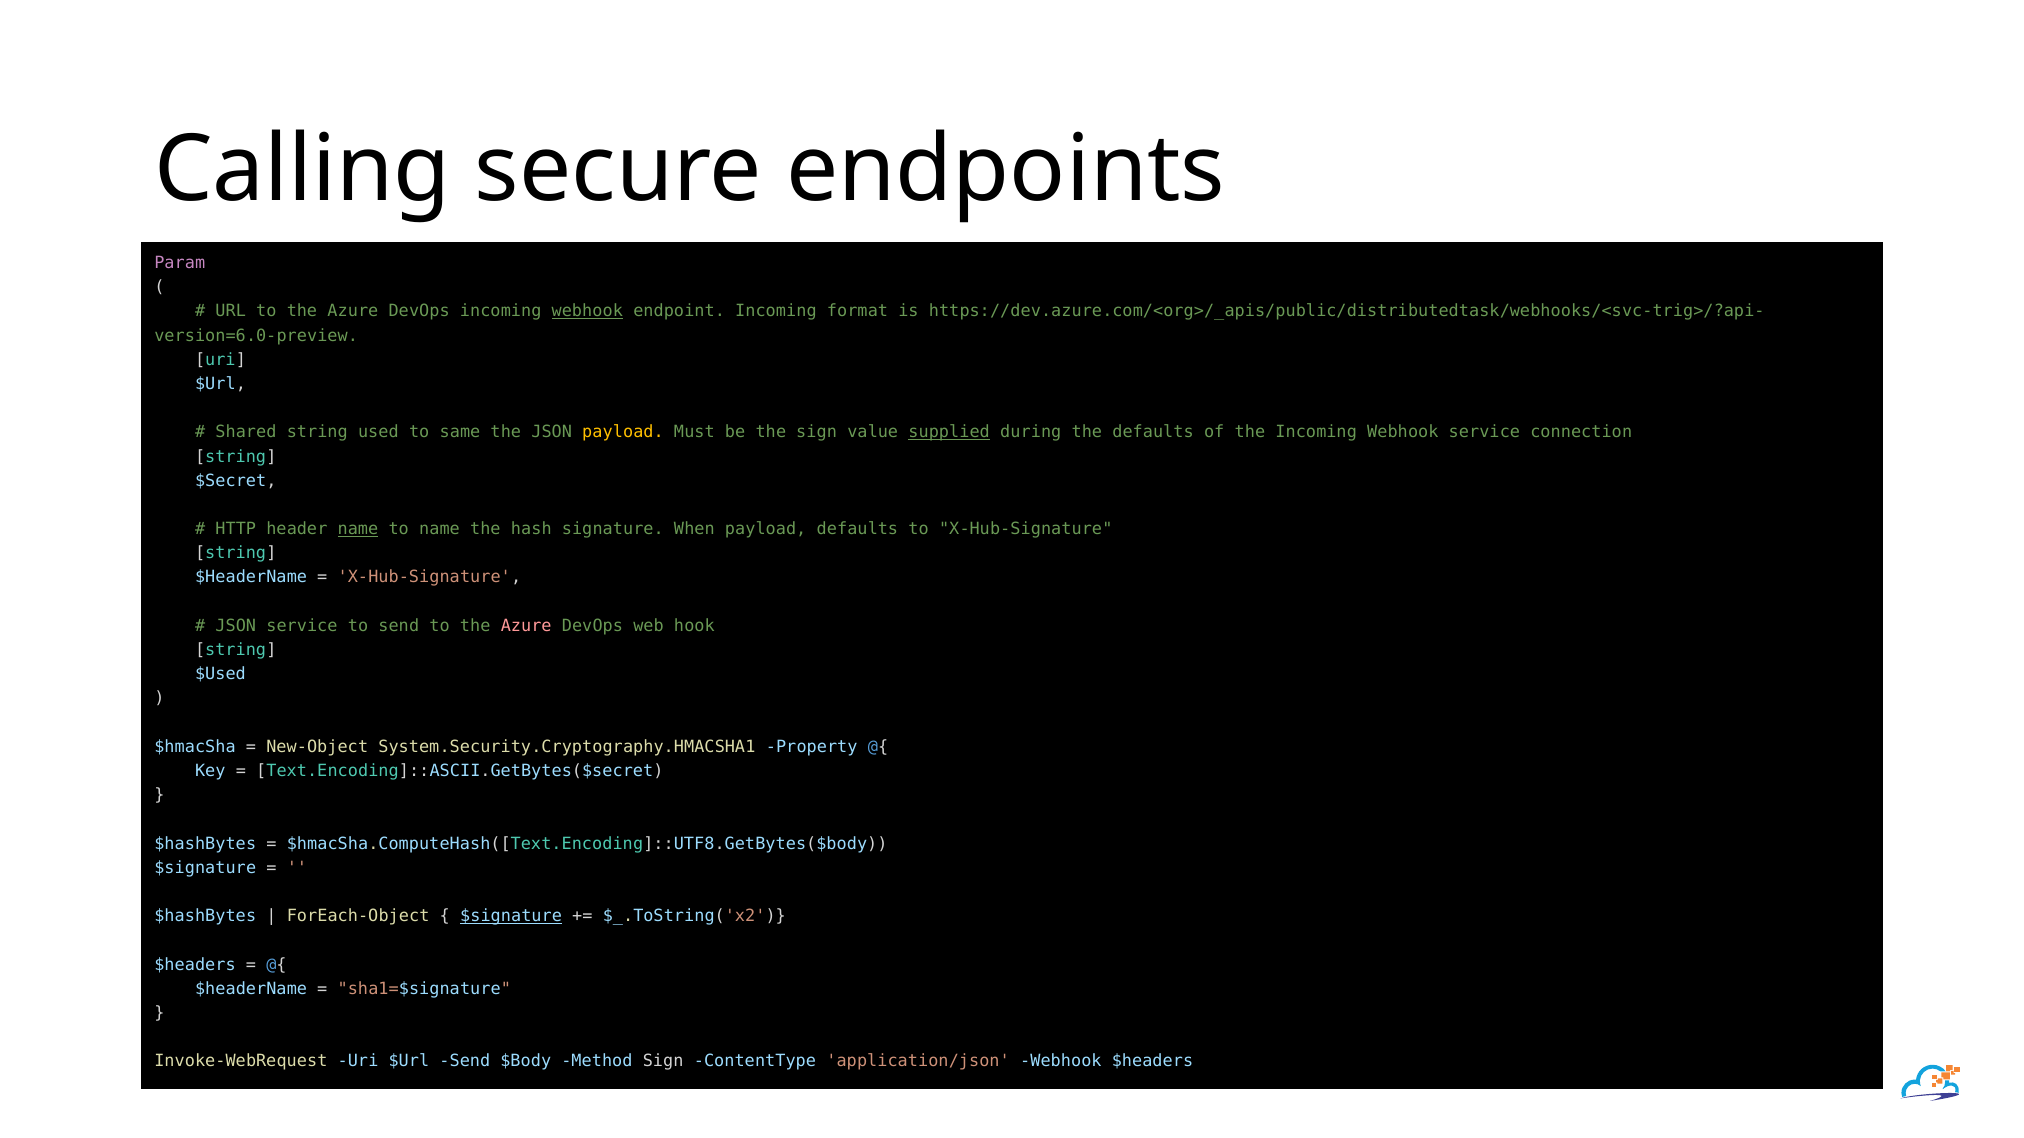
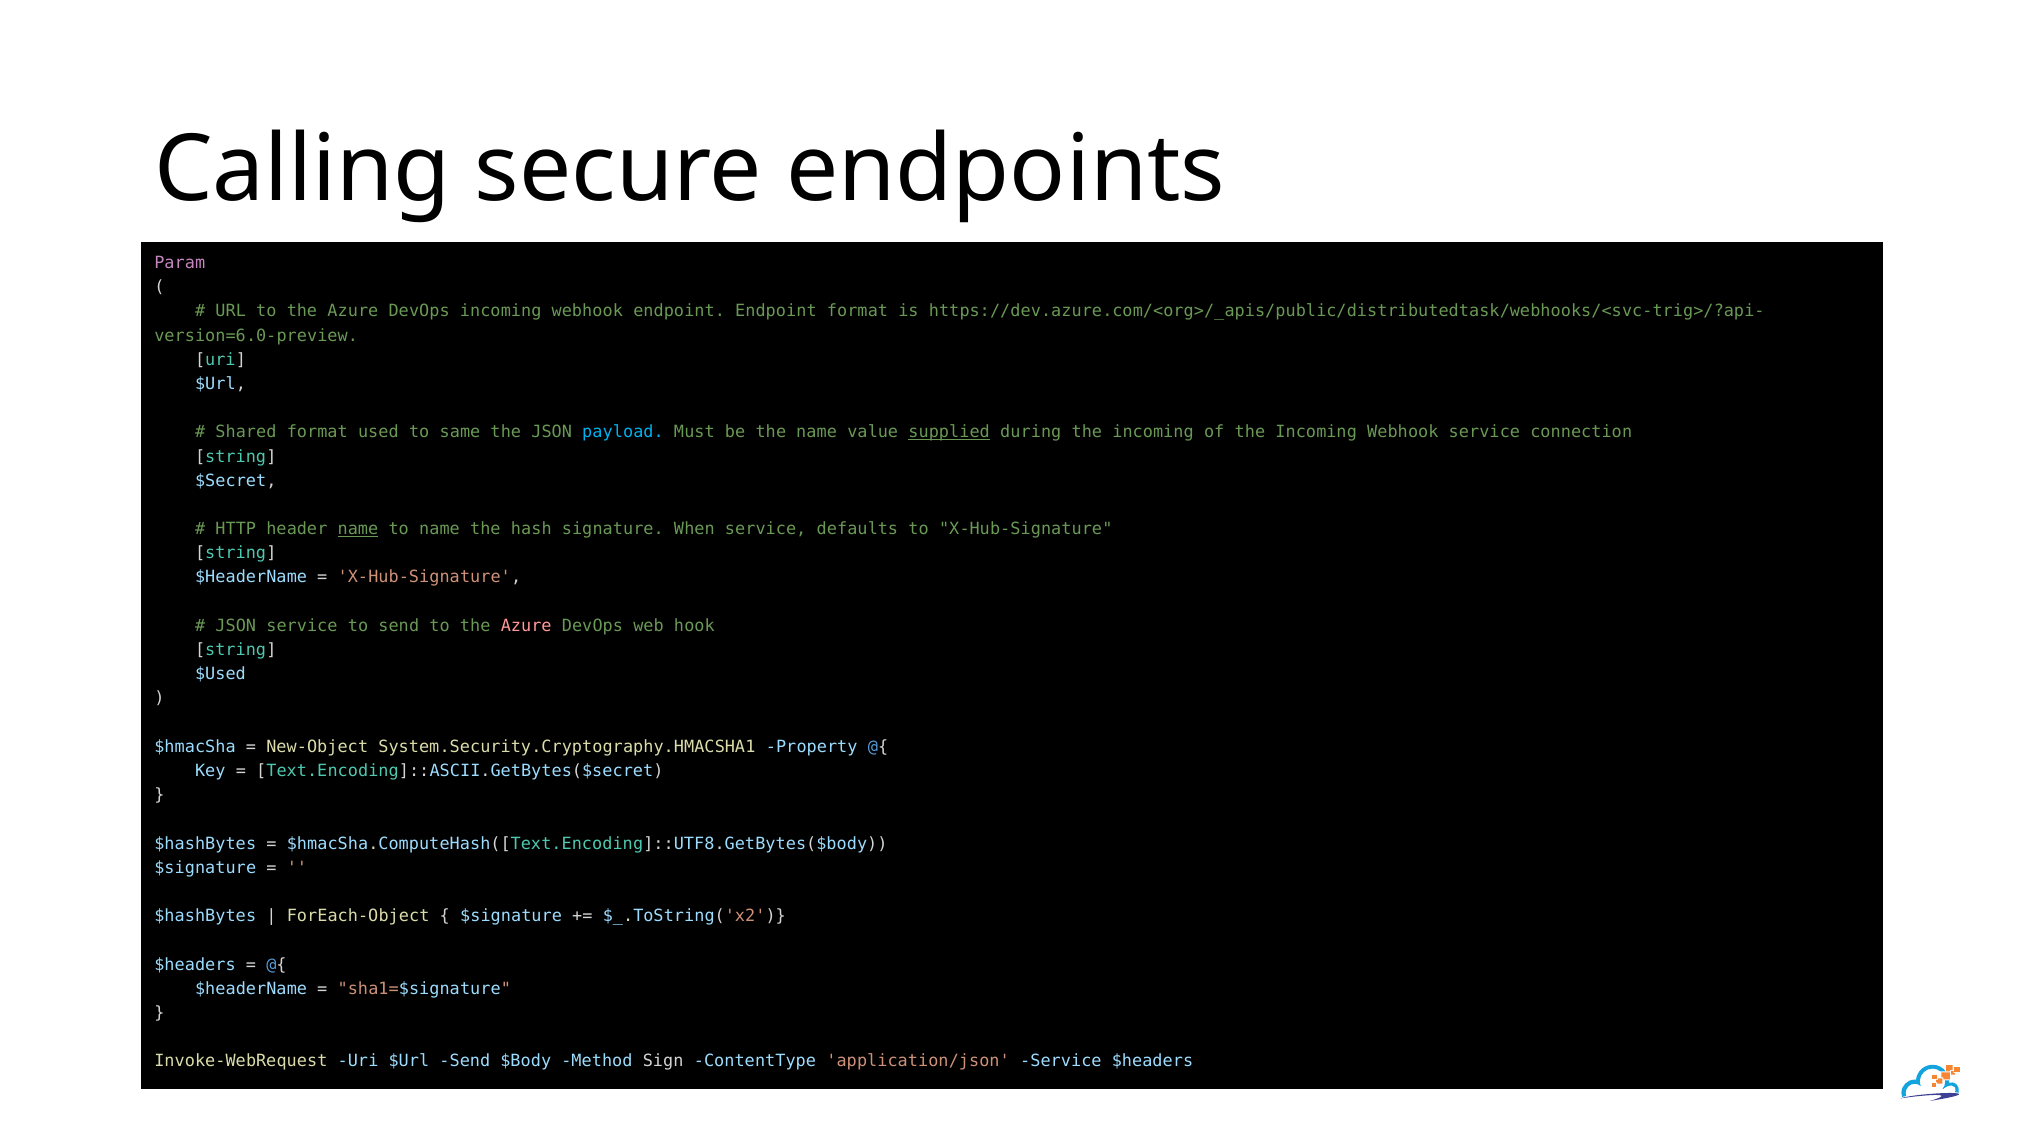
webhook at (587, 311) underline: present -> none
endpoint Incoming: Incoming -> Endpoint
Shared string: string -> format
payload at (623, 432) colour: yellow -> light blue
the sign: sign -> name
during the defaults: defaults -> incoming
When payload: payload -> service
$signature at (511, 917) underline: present -> none
application/json Webhook: Webhook -> Service
